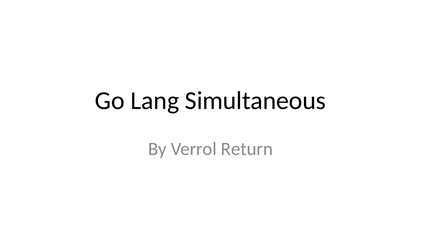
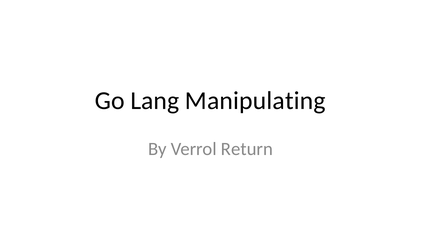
Simultaneous: Simultaneous -> Manipulating
